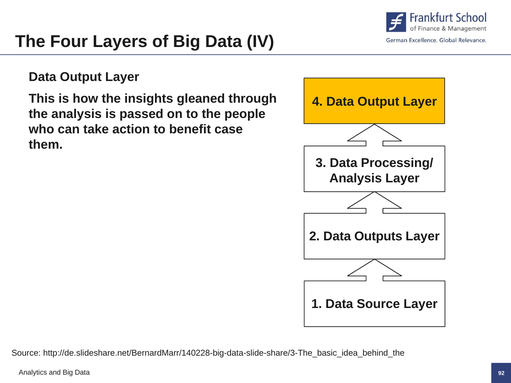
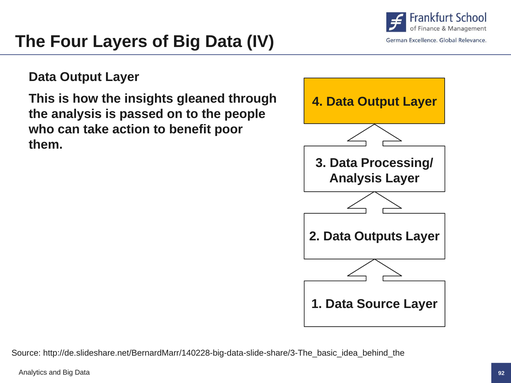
case: case -> poor
